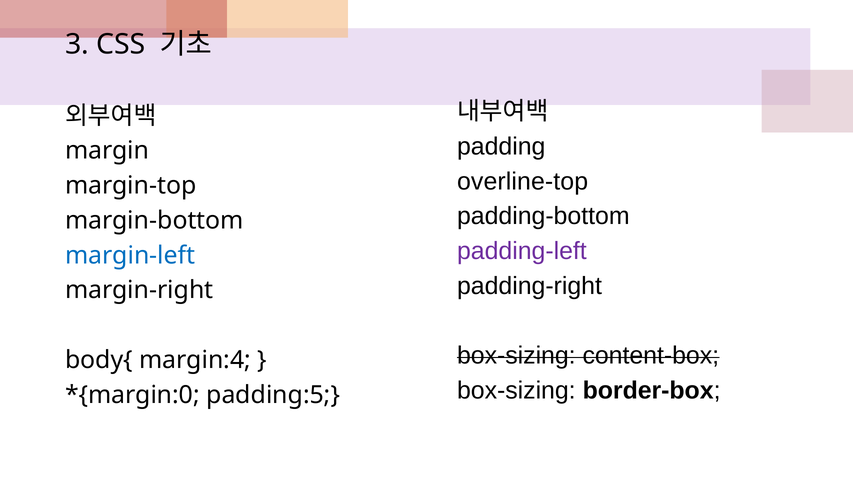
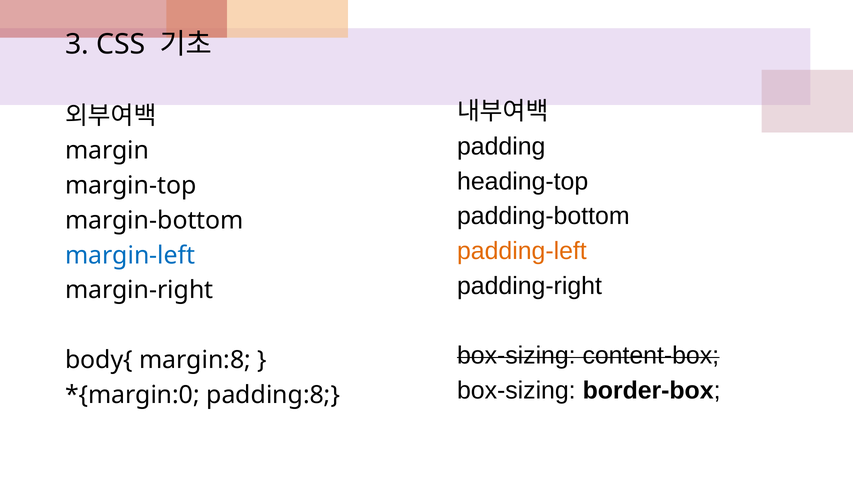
overline-top: overline-top -> heading-top
padding-left colour: purple -> orange
margin:4: margin:4 -> margin:8
padding:5: padding:5 -> padding:8
